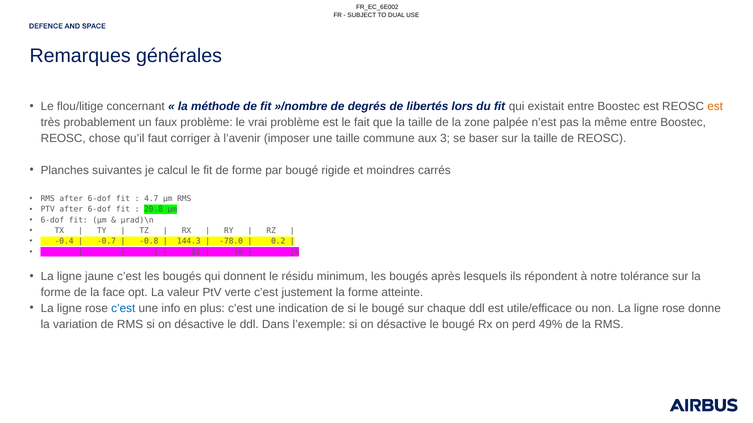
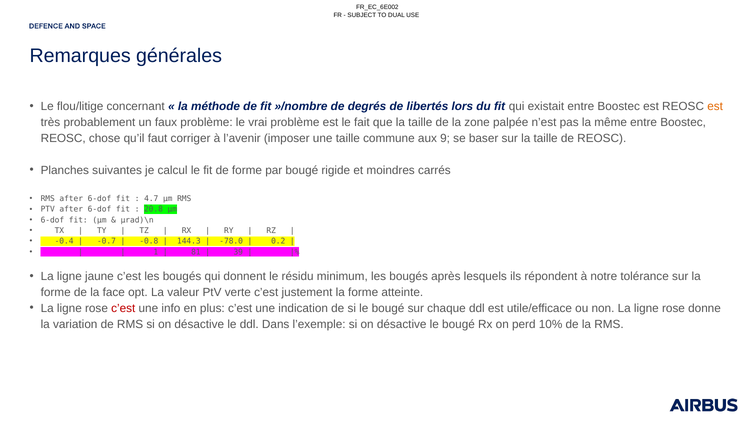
3: 3 -> 9
c’est at (123, 309) colour: blue -> red
49%: 49% -> 10%
